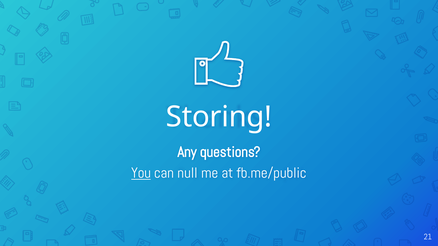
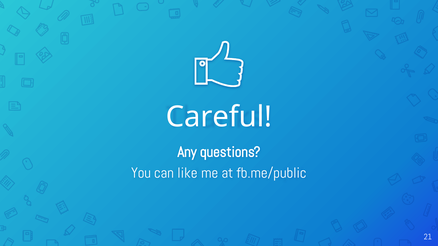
Storing: Storing -> Careful
You underline: present -> none
null: null -> like
